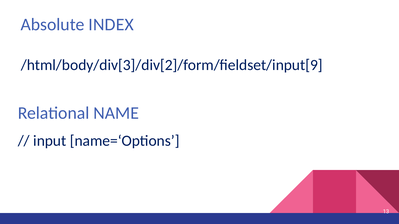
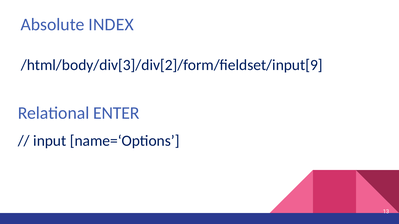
NAME: NAME -> ENTER
